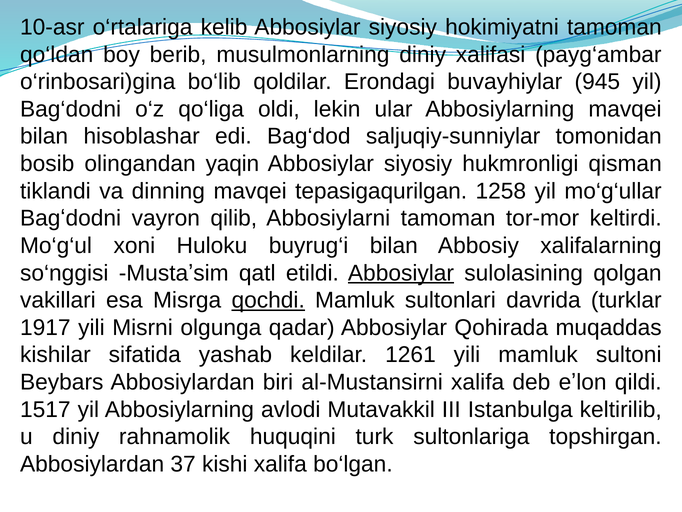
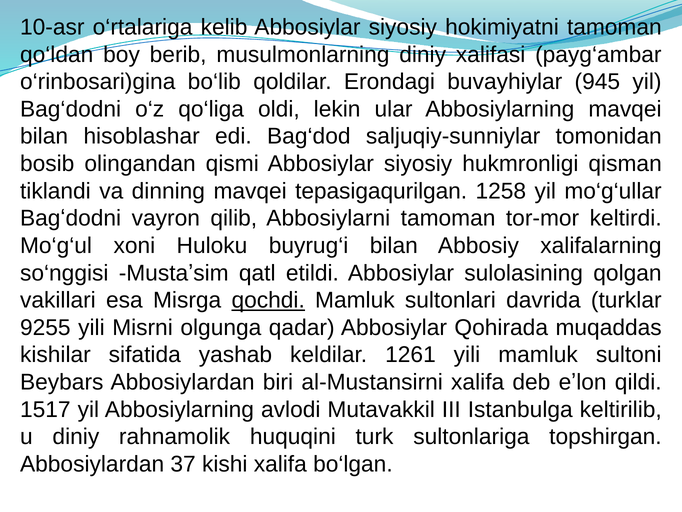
yaqin: yaqin -> qismi
Abbosiylar at (401, 273) underline: present -> none
1917: 1917 -> 9255
